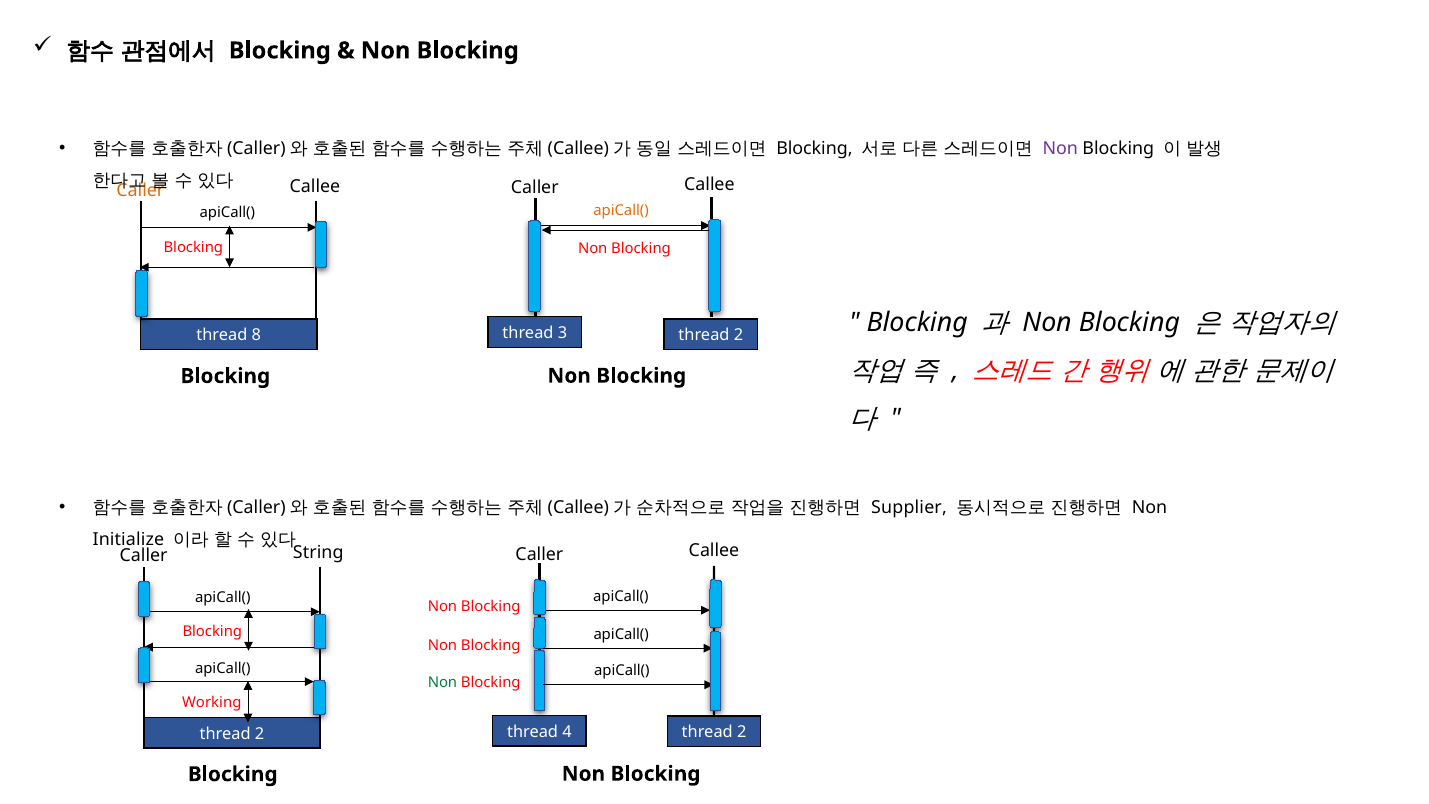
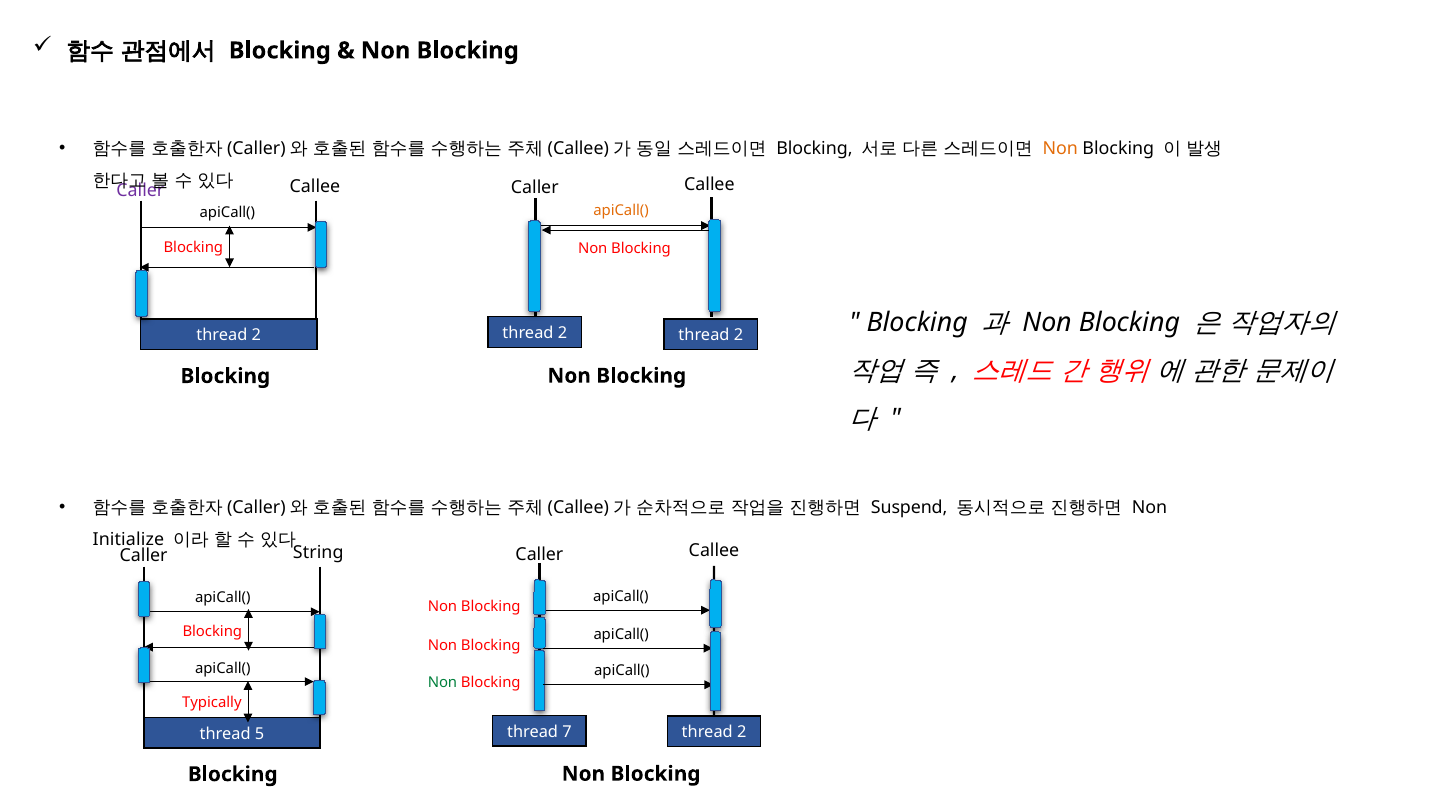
Non at (1060, 148) colour: purple -> orange
Caller at (140, 190) colour: orange -> purple
3 at (562, 333): 3 -> 2
8 at (256, 335): 8 -> 2
Supplier: Supplier -> Suspend
Working: Working -> Typically
4: 4 -> 7
2 at (260, 734): 2 -> 5
